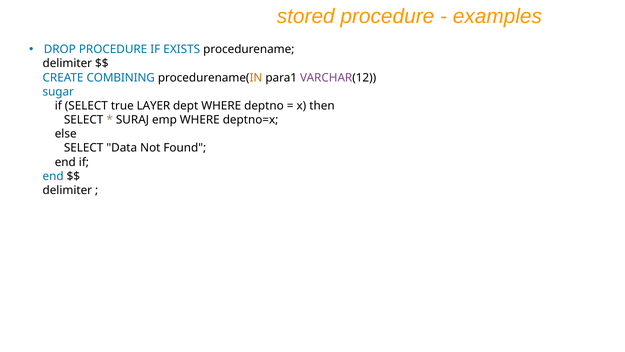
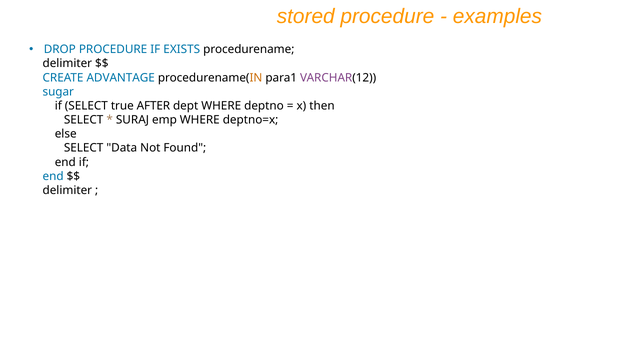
COMBINING: COMBINING -> ADVANTAGE
LAYER: LAYER -> AFTER
